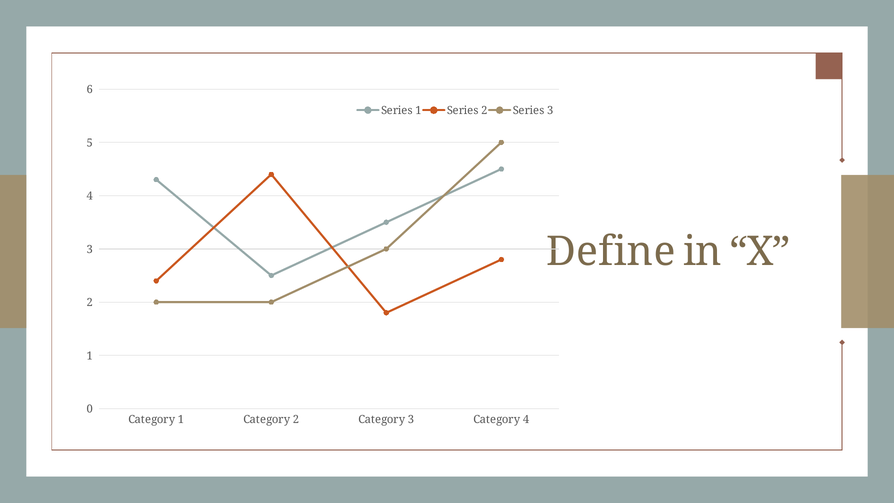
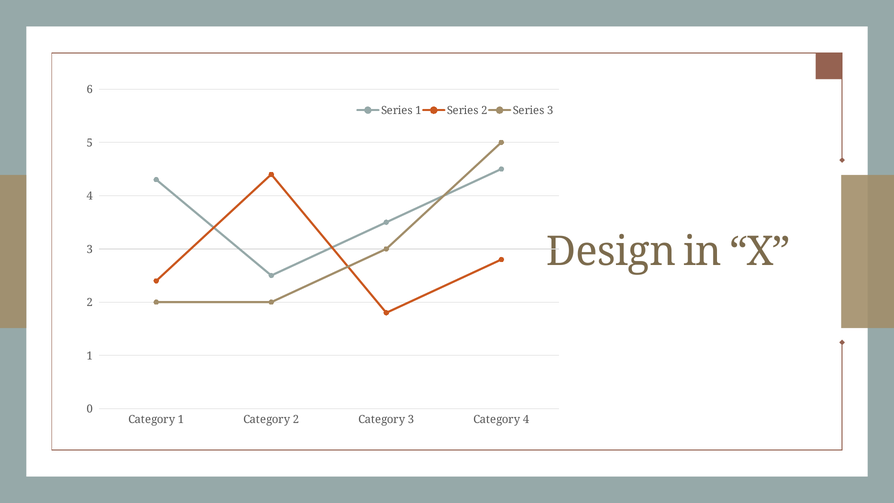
Define: Define -> Design
